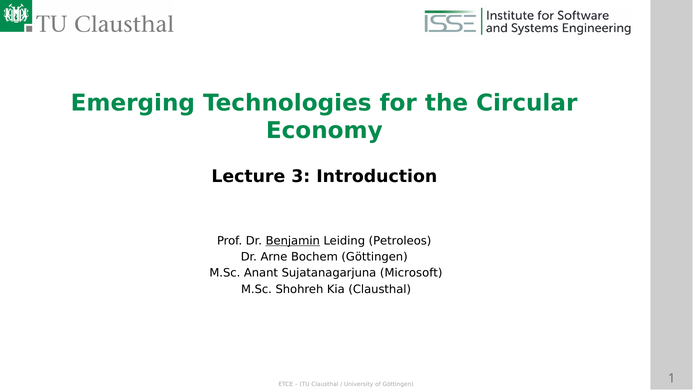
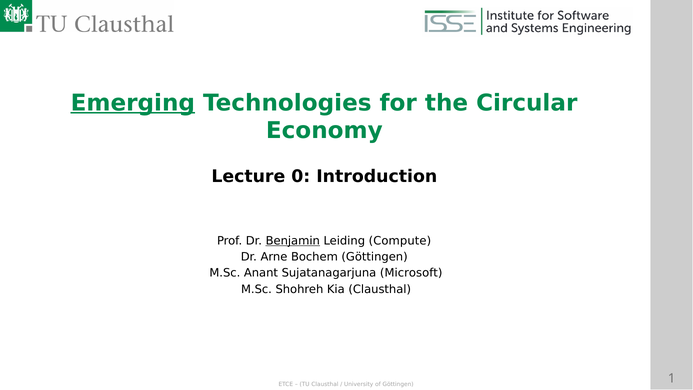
Emerging underline: none -> present
3: 3 -> 0
Petroleos: Petroleos -> Compute
